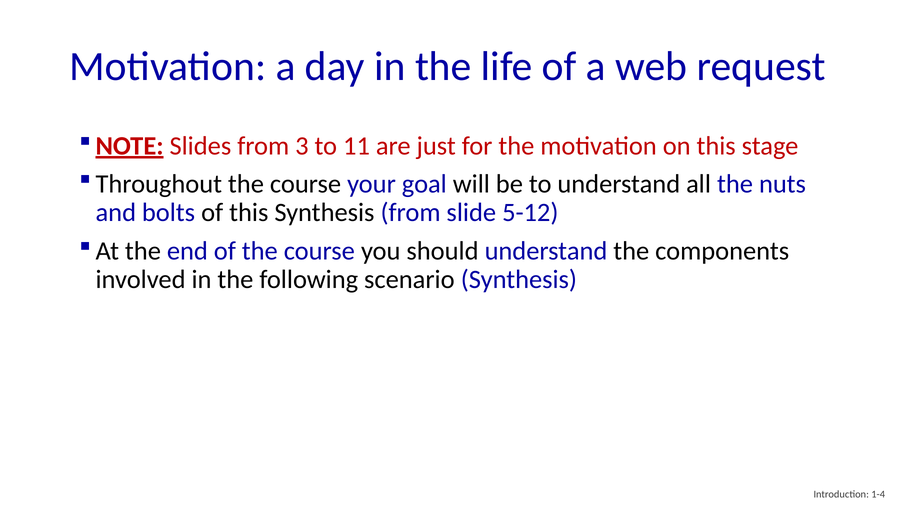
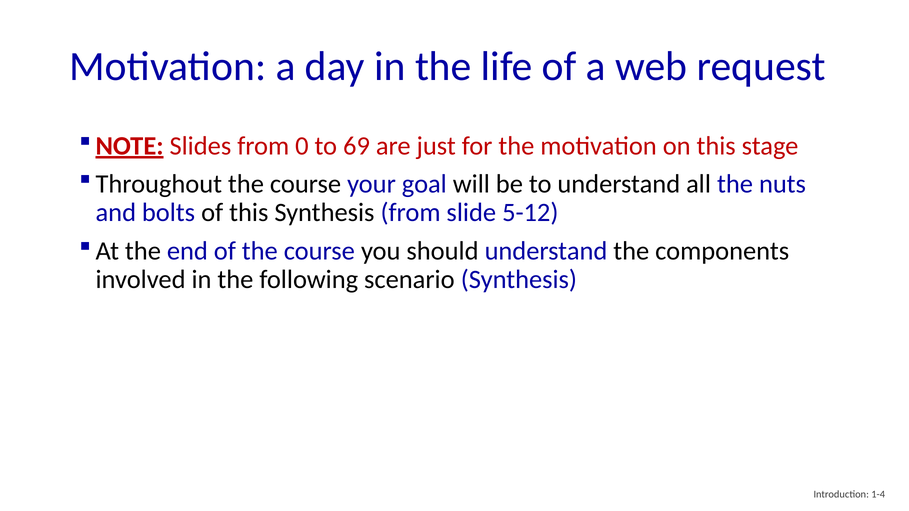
3: 3 -> 0
11: 11 -> 69
